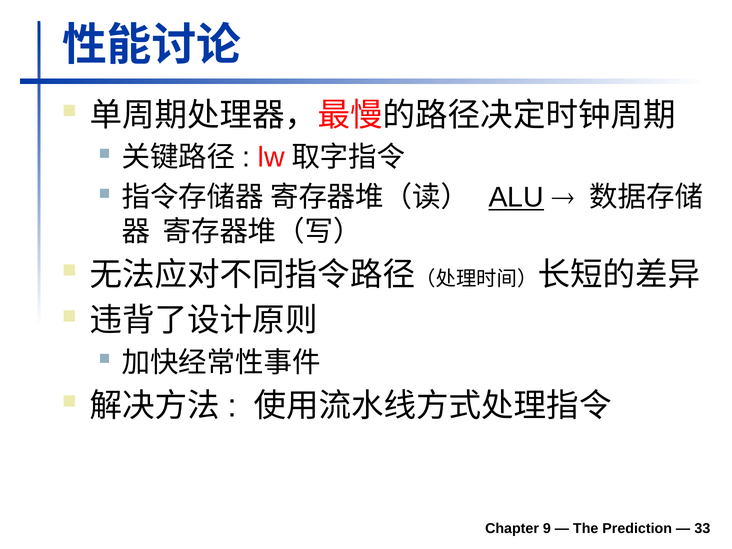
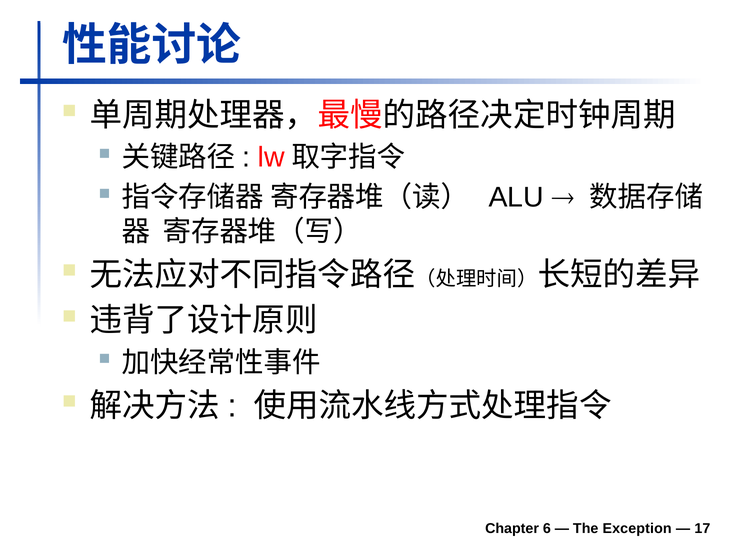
ALU underline: present -> none
9: 9 -> 6
Prediction: Prediction -> Exception
33: 33 -> 17
